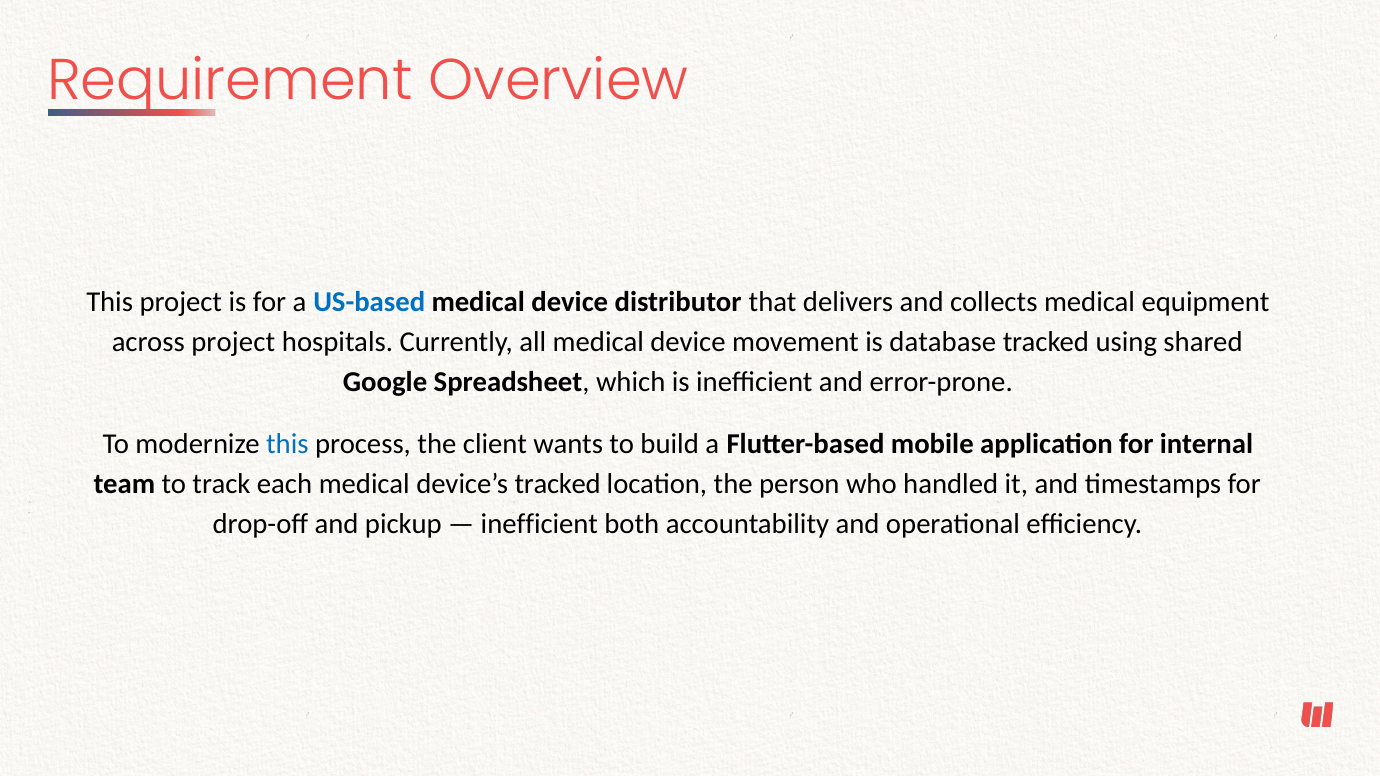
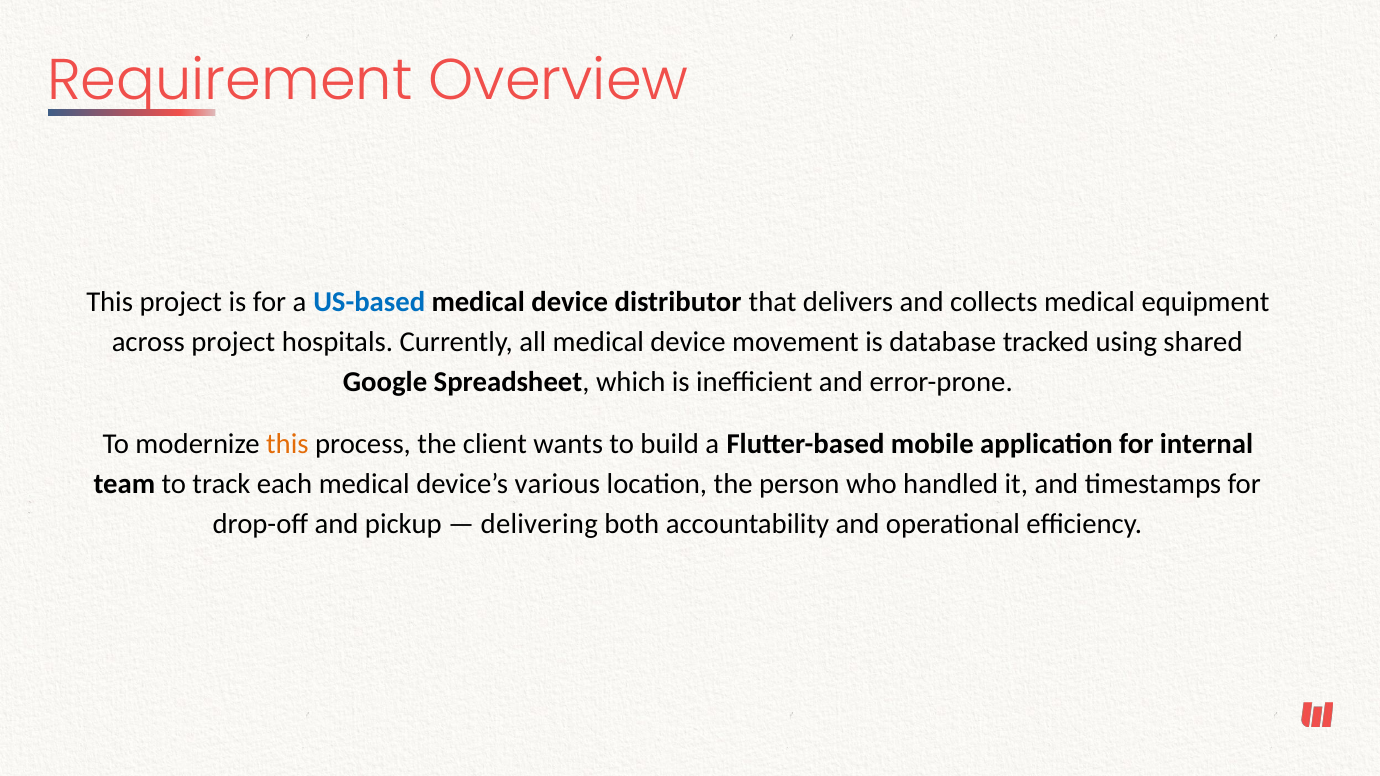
this at (287, 444) colour: blue -> orange
device’s tracked: tracked -> various
inefficient at (539, 524): inefficient -> delivering
